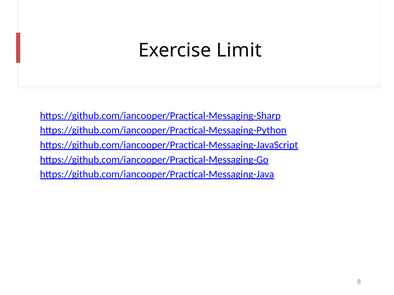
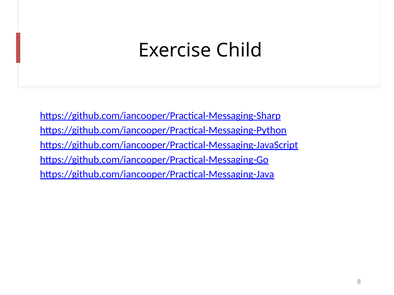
Limit: Limit -> Child
